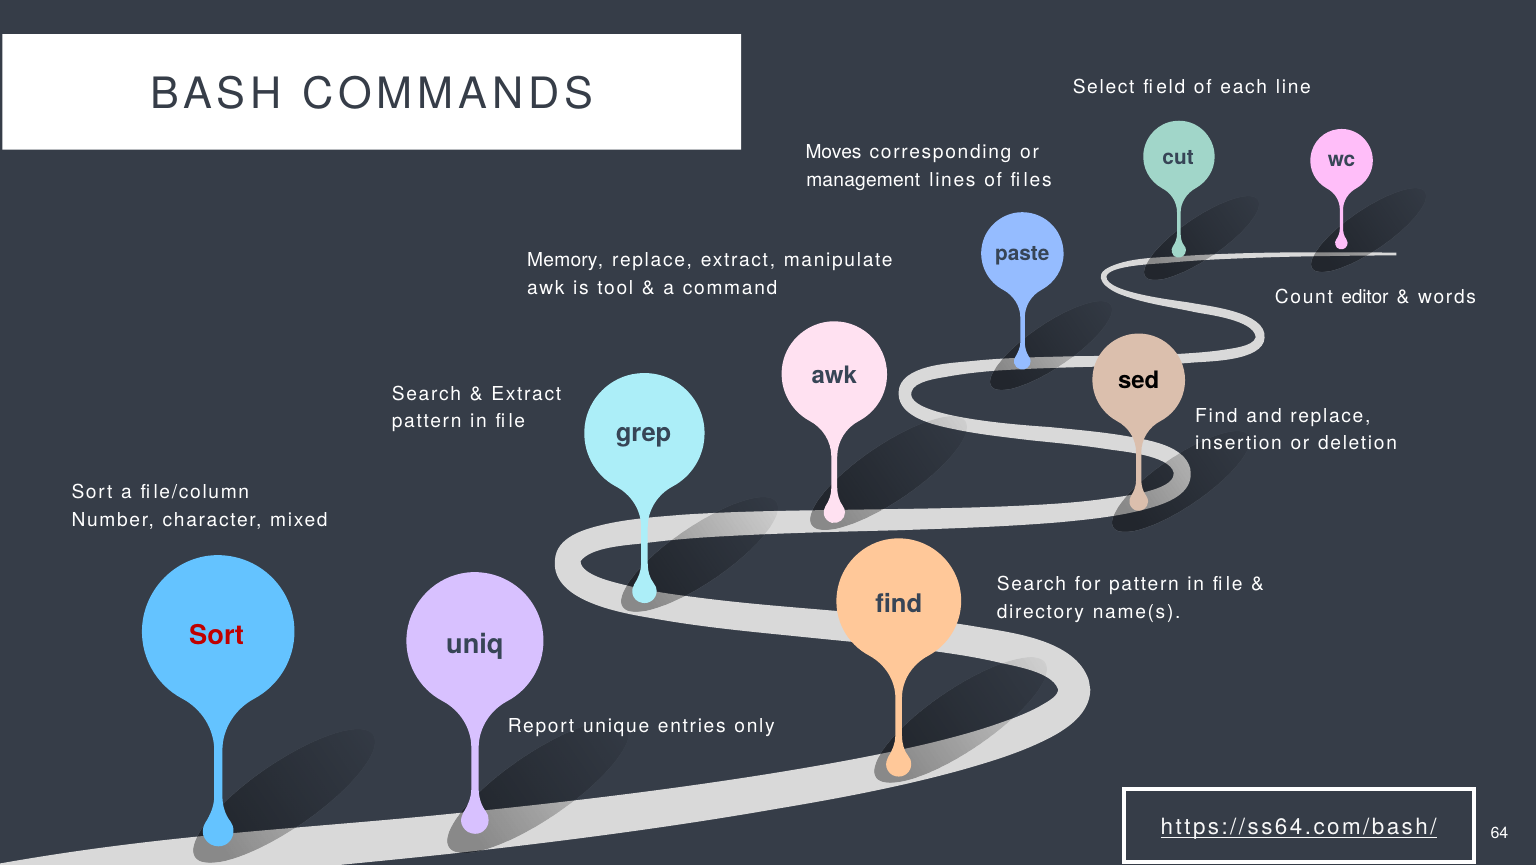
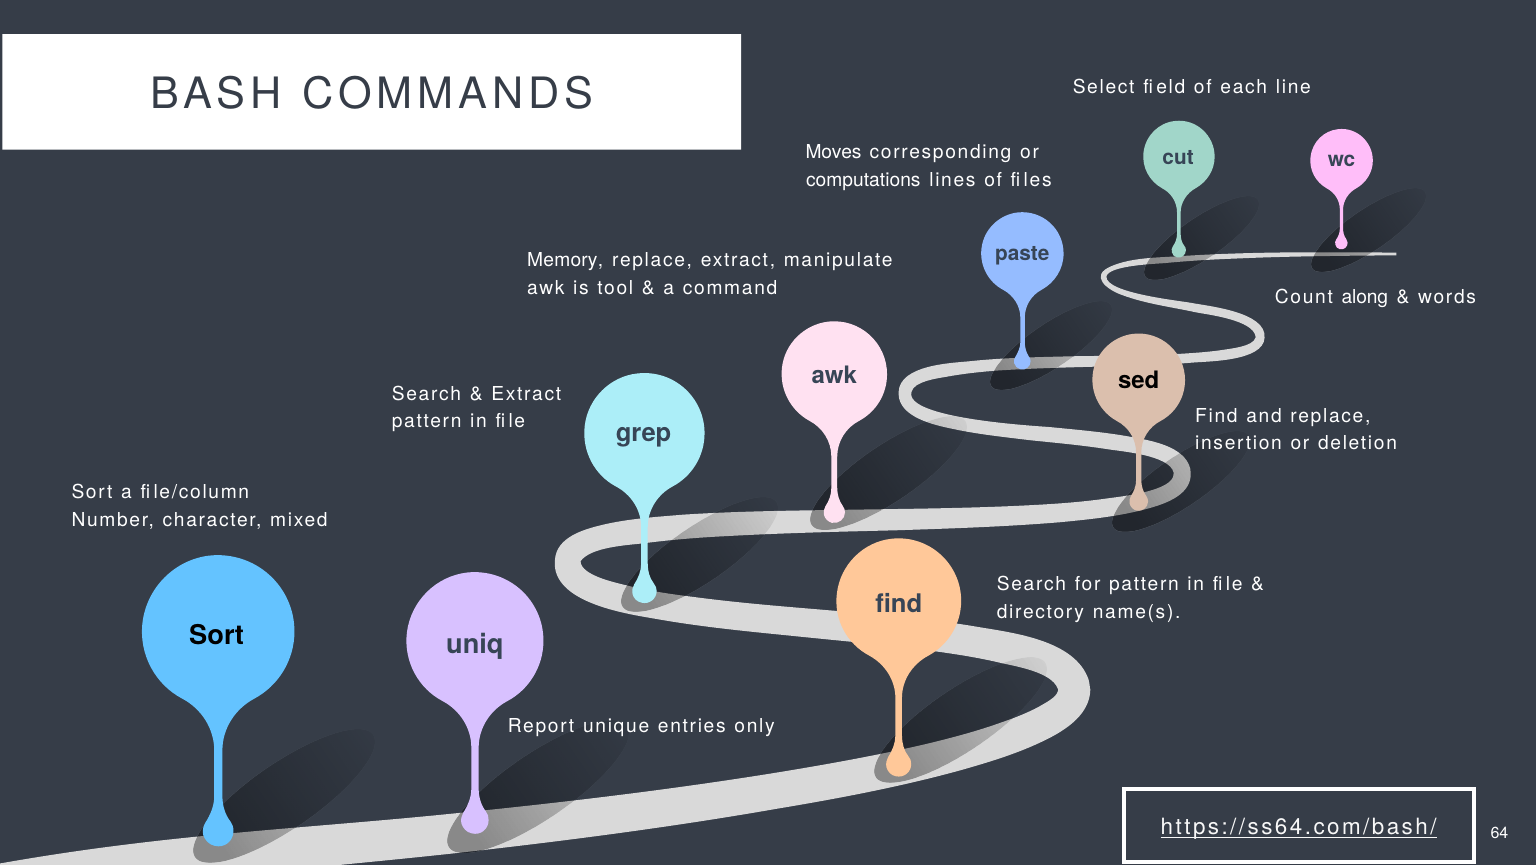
management: management -> computations
editor: editor -> along
Sort at (217, 635) colour: red -> black
